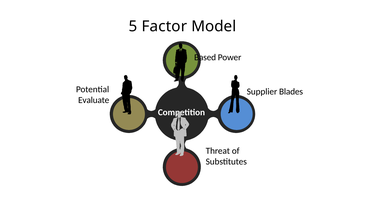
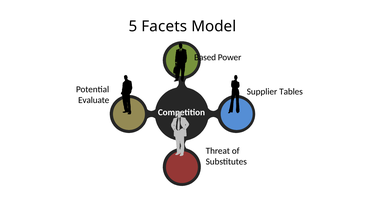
Factor: Factor -> Facets
Blades: Blades -> Tables
